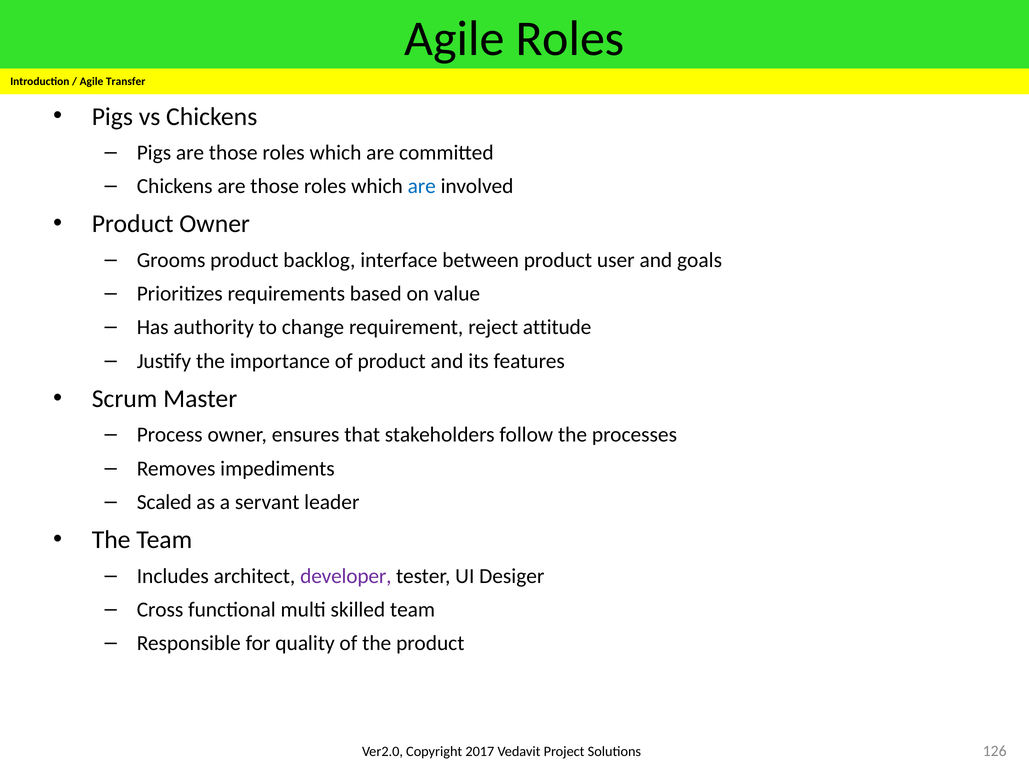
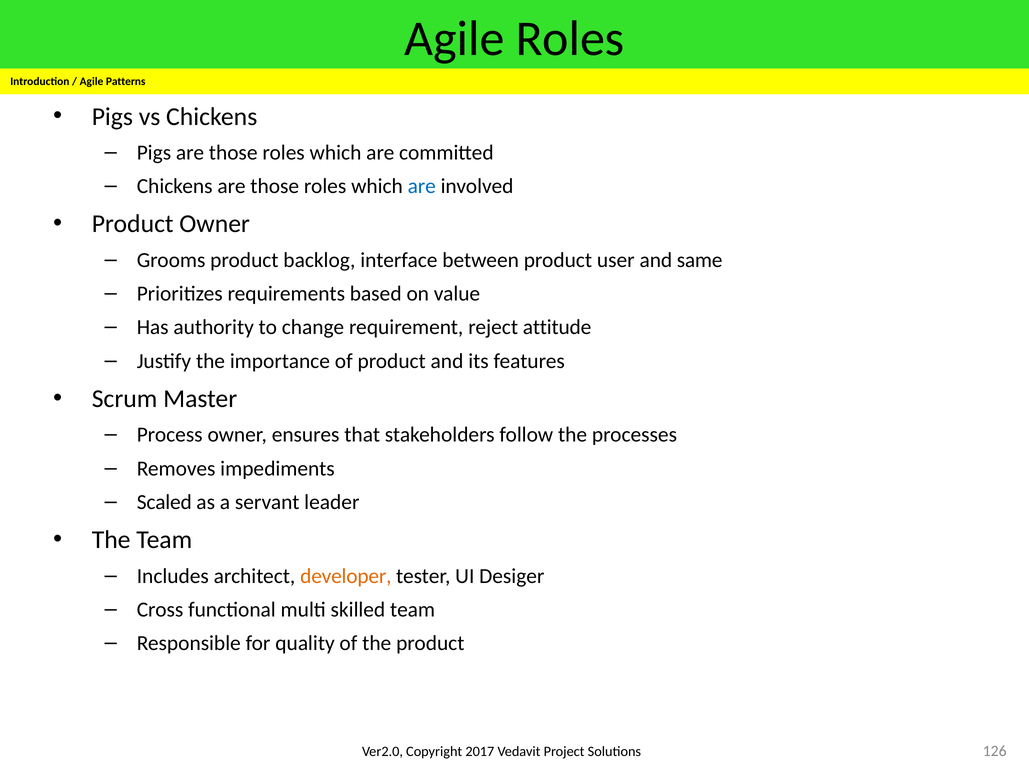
Transfer: Transfer -> Patterns
goals: goals -> same
developer colour: purple -> orange
